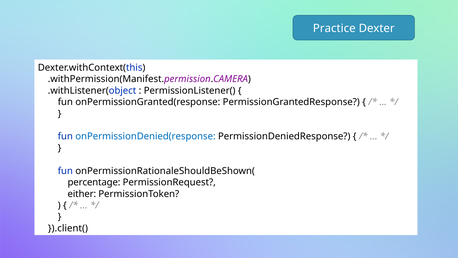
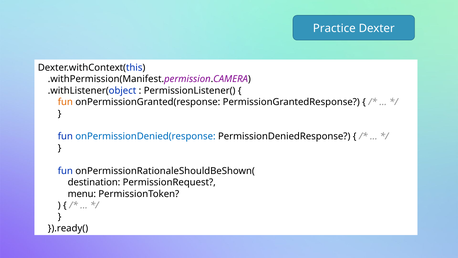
fun at (65, 102) colour: black -> orange
percentage: percentage -> destination
either: either -> menu
}).client(: }).client( -> }).ready(
